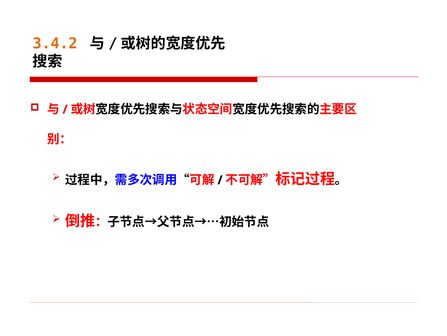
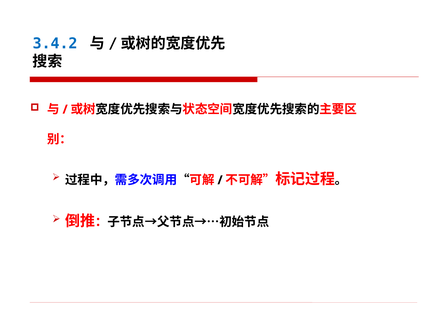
3.4.2 colour: orange -> blue
